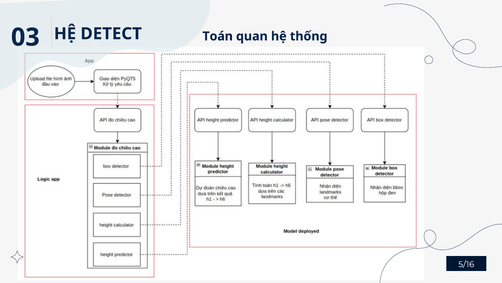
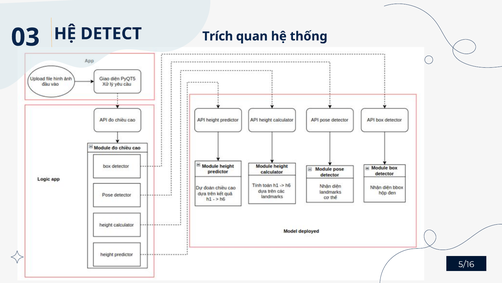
Toán: Toán -> Trích
